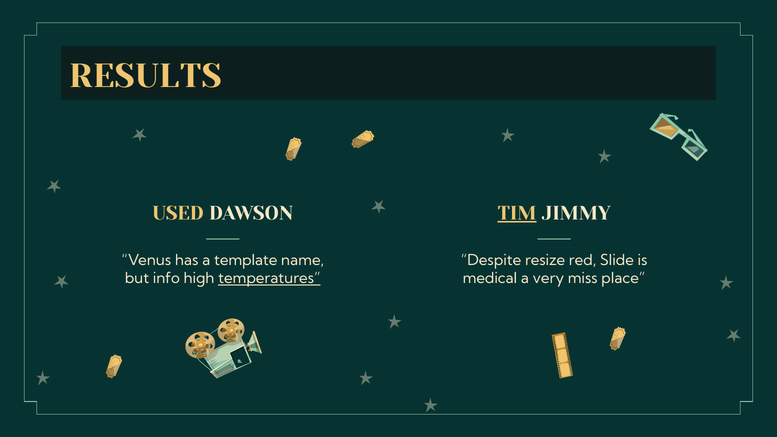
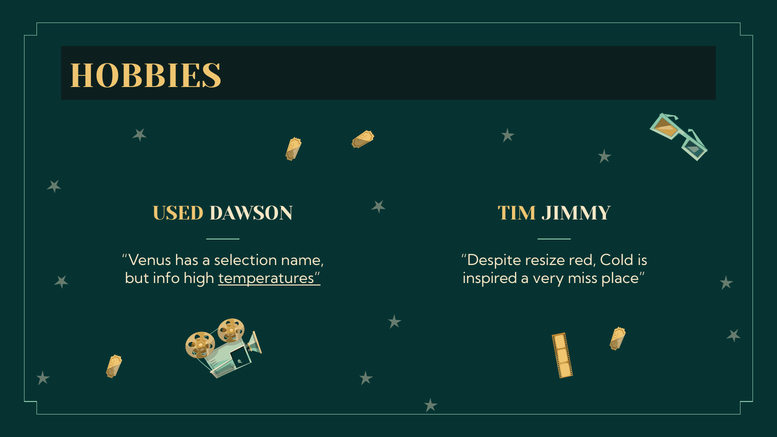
RESULTS: RESULTS -> HOBBIES
TIM underline: present -> none
template: template -> selection
Slide: Slide -> Cold
medical: medical -> inspired
